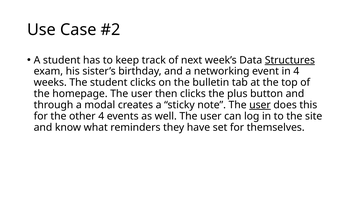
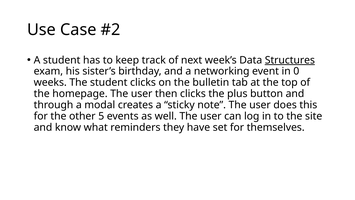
in 4: 4 -> 0
user at (260, 105) underline: present -> none
other 4: 4 -> 5
